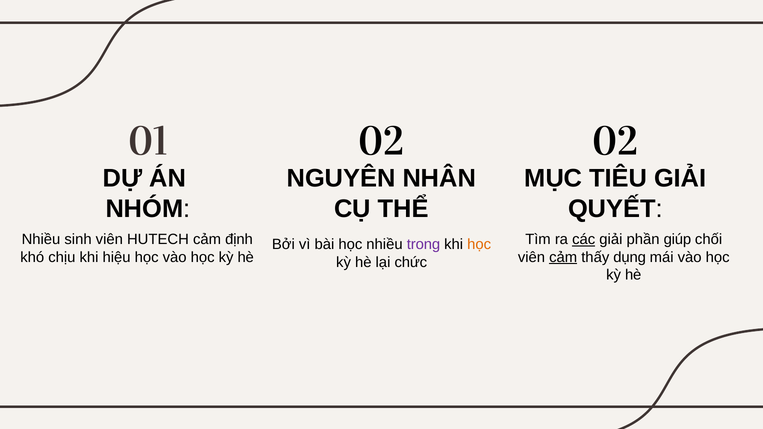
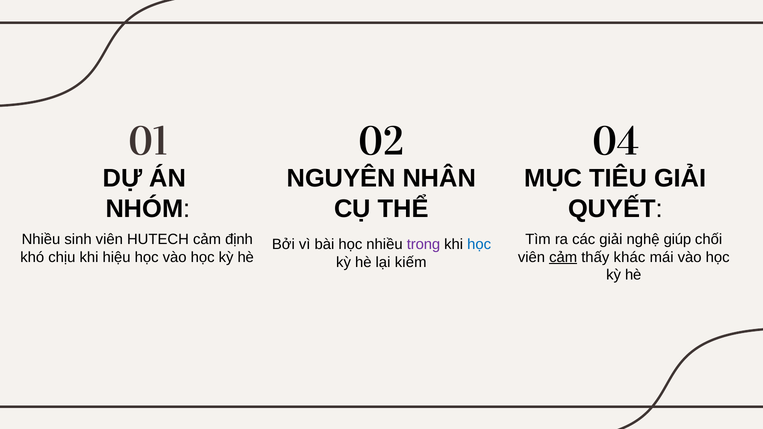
02 02: 02 -> 04
các underline: present -> none
phần: phần -> nghệ
học at (479, 245) colour: orange -> blue
dụng: dụng -> khác
chức: chức -> kiếm
